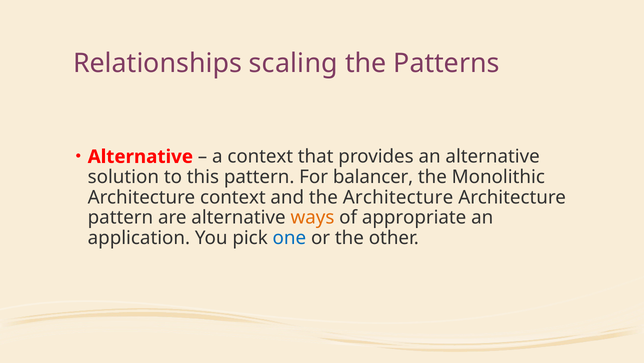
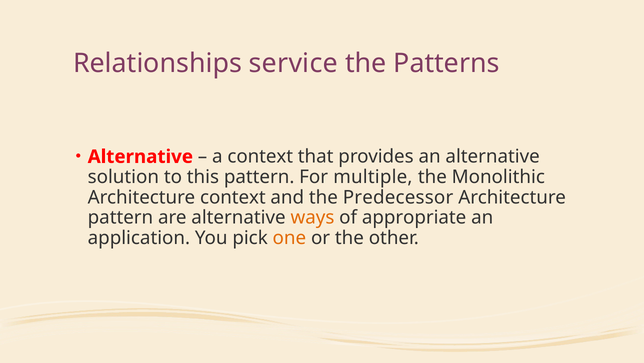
scaling: scaling -> service
balancer: balancer -> multiple
the Architecture: Architecture -> Predecessor
one colour: blue -> orange
